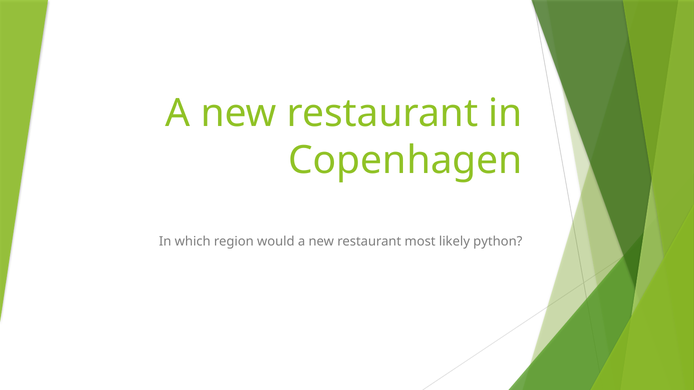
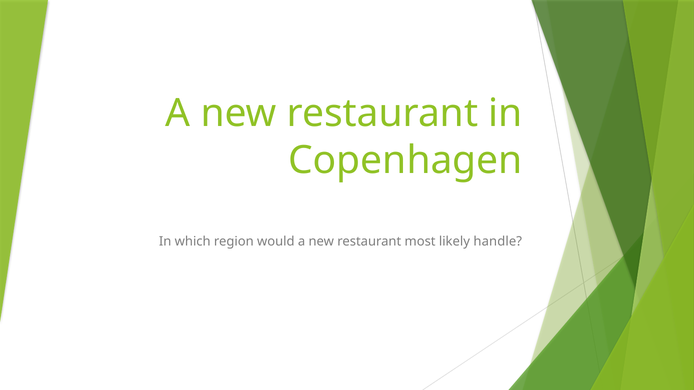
python: python -> handle
